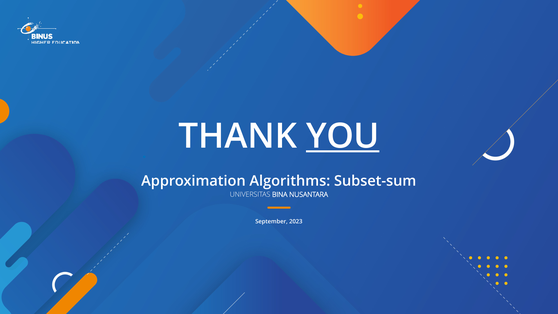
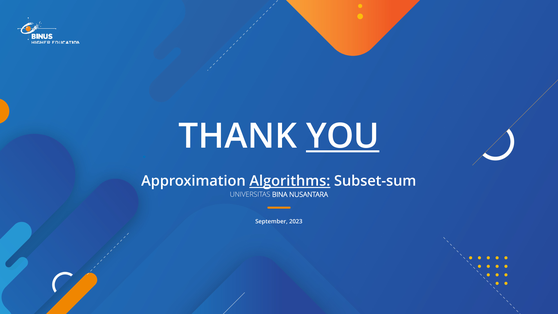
Algorithms underline: none -> present
